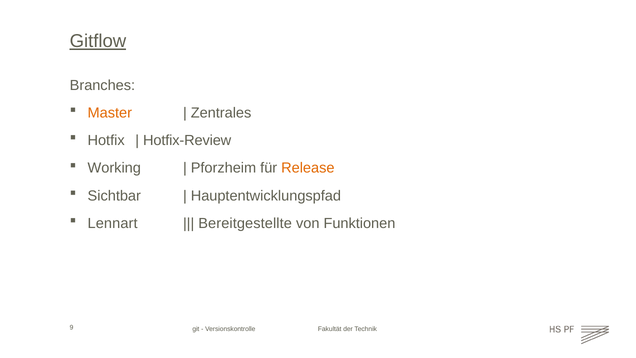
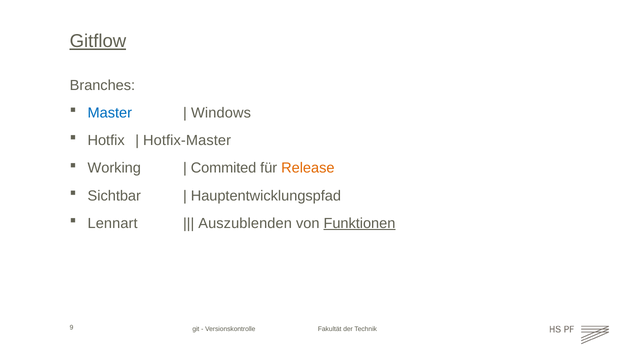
Master colour: orange -> blue
Zentrales: Zentrales -> Windows
Hotfix-Review: Hotfix-Review -> Hotfix-Master
Pforzheim: Pforzheim -> Commited
Bereitgestellte: Bereitgestellte -> Auszublenden
Funktionen underline: none -> present
